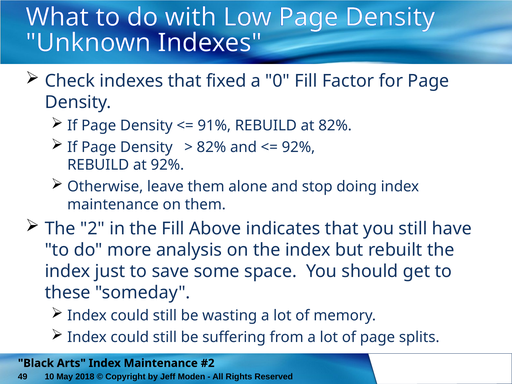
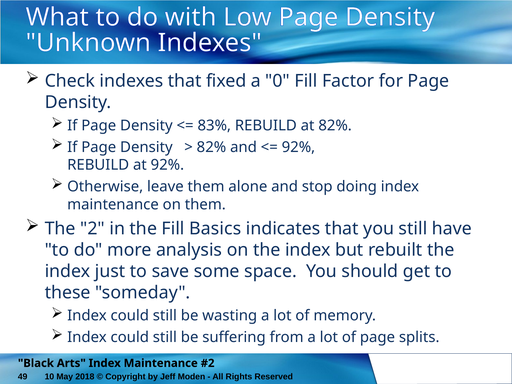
91%: 91% -> 83%
Above: Above -> Basics
